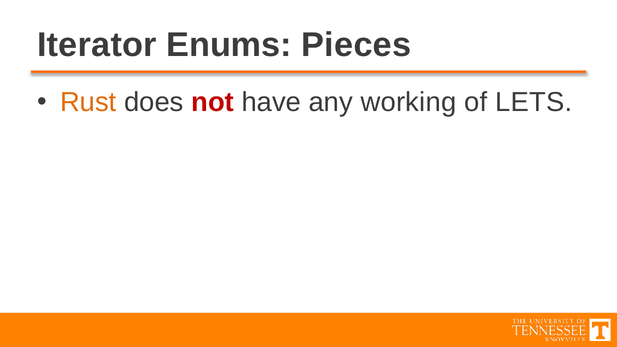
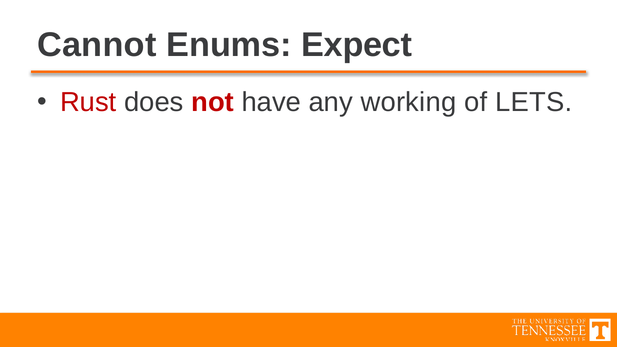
Iterator: Iterator -> Cannot
Pieces: Pieces -> Expect
Rust colour: orange -> red
